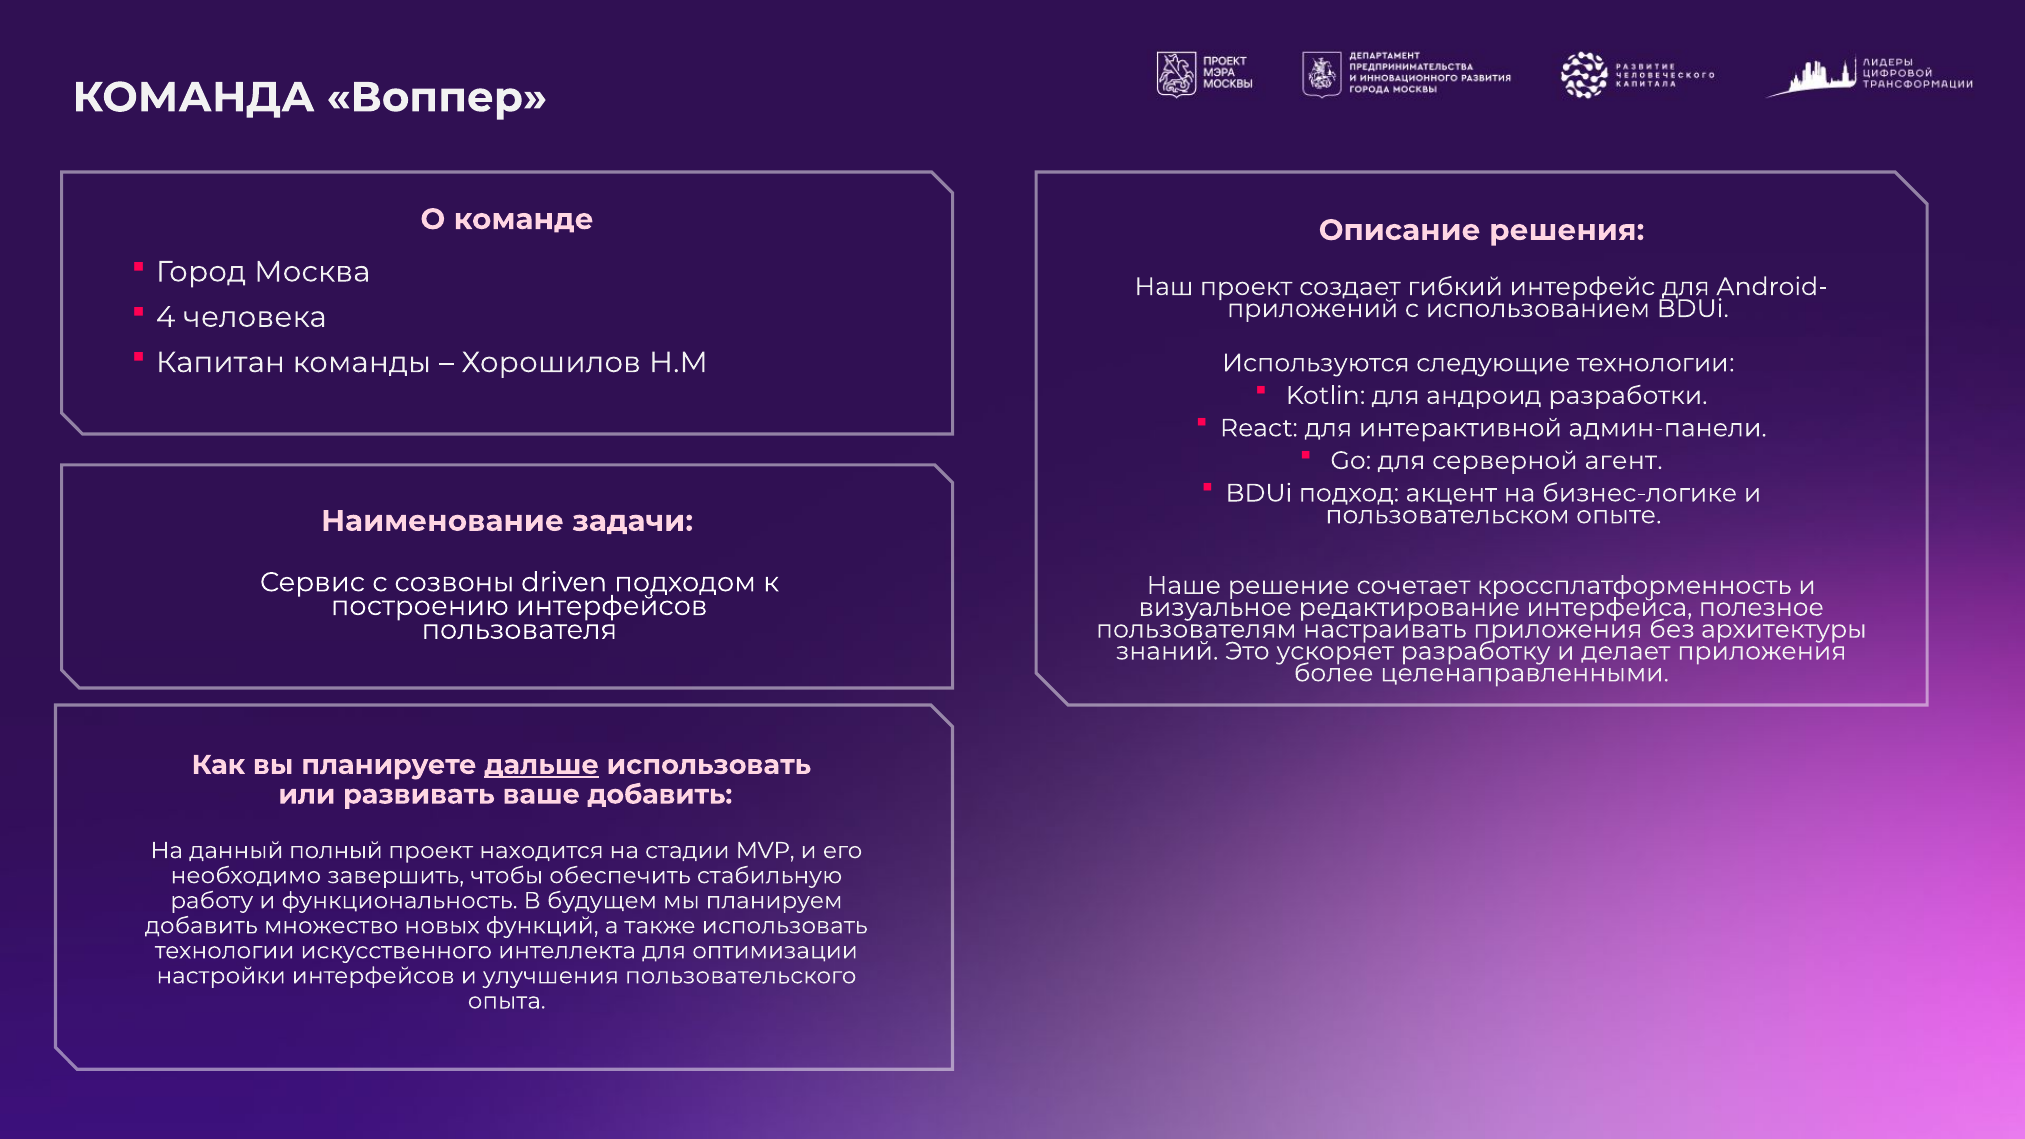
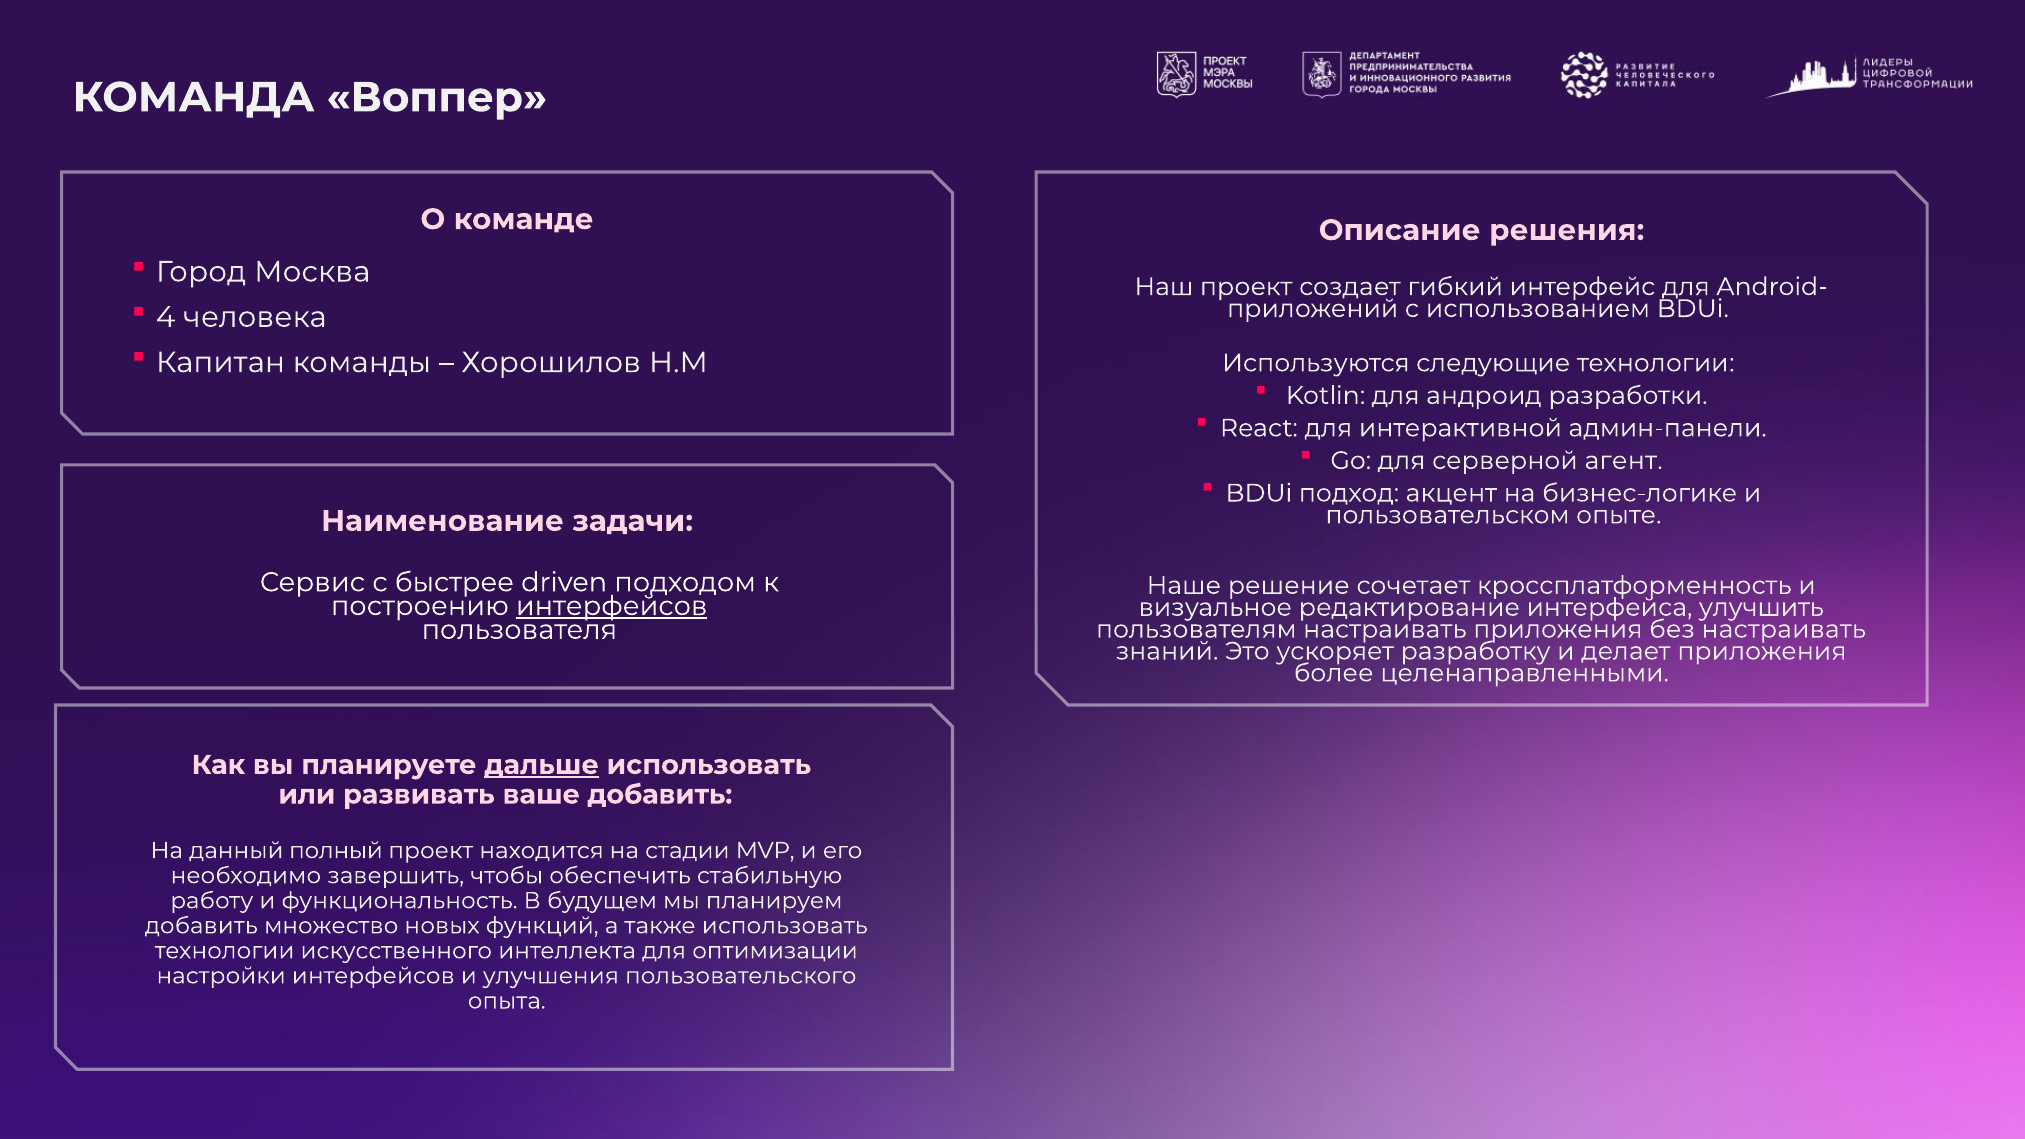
созвоны: созвоны -> быстрее
интерфейсов at (612, 606) underline: none -> present
полезное: полезное -> улучшить
без архитектуры: архитектуры -> настраивать
